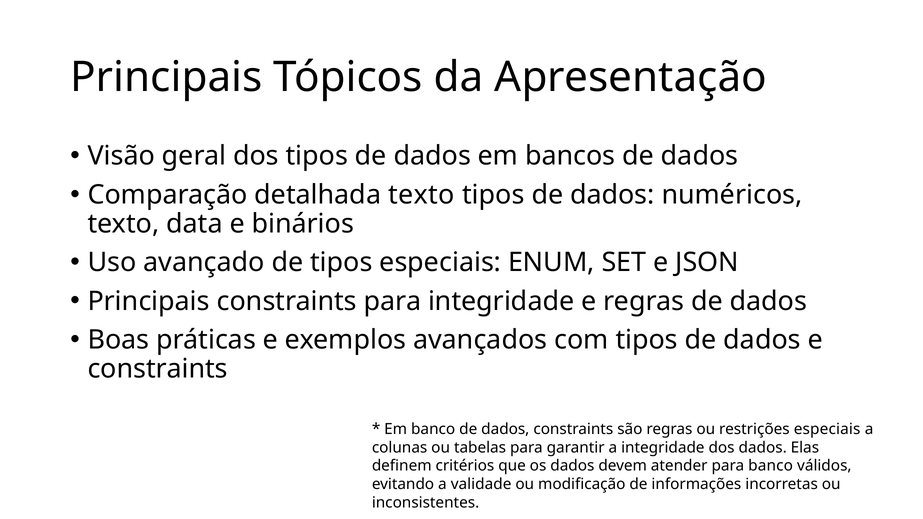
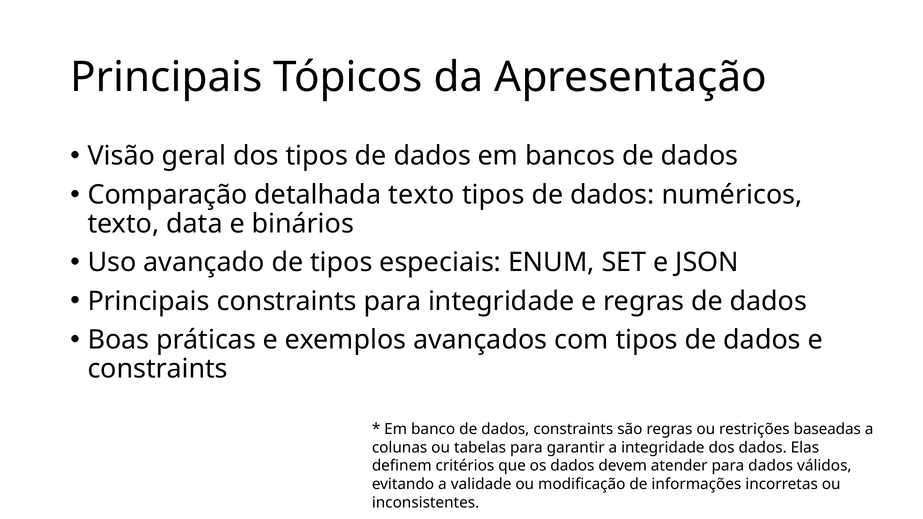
restrições especiais: especiais -> baseadas
para banco: banco -> dados
